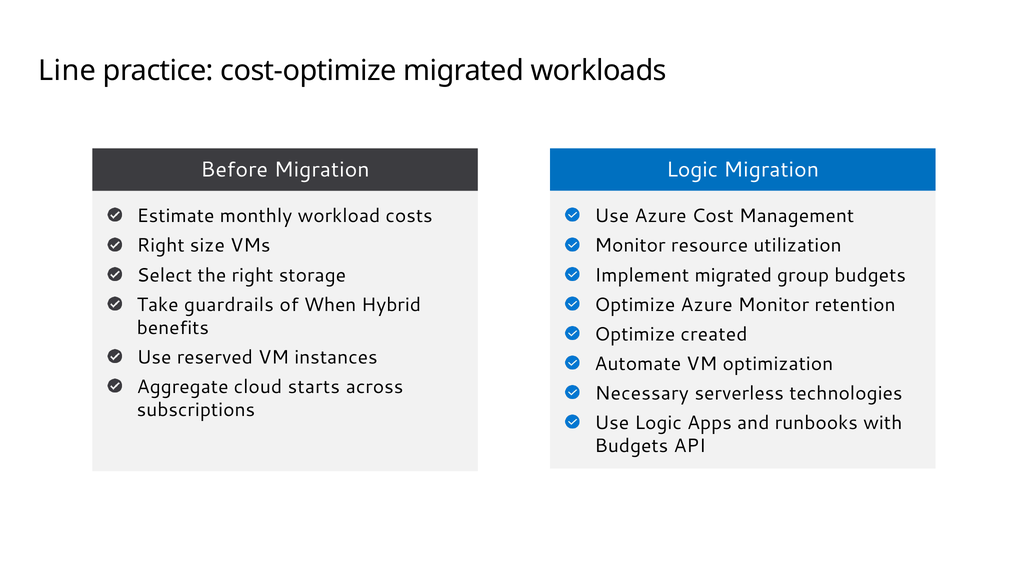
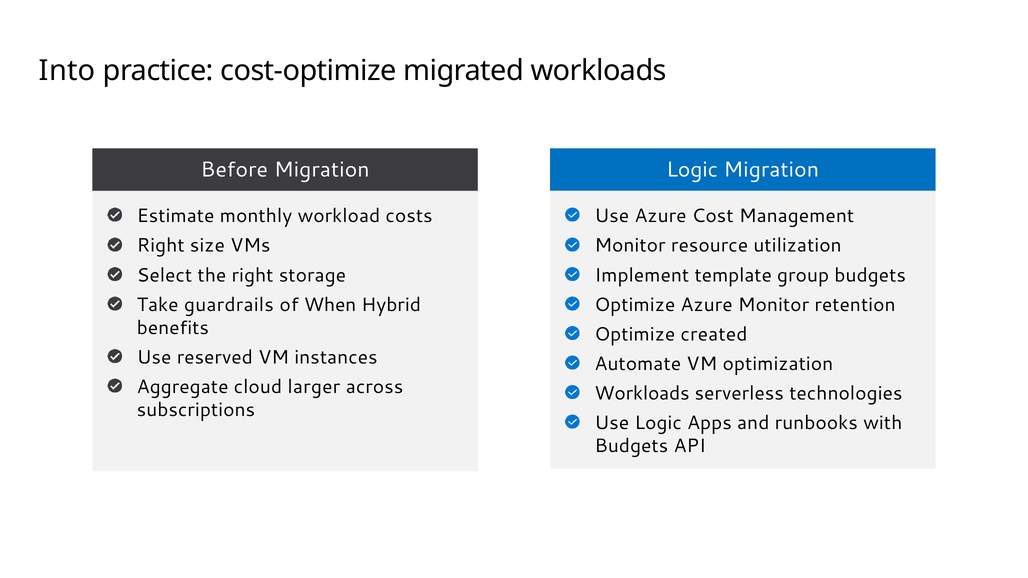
Line: Line -> Into
Implement migrated: migrated -> template
starts: starts -> larger
Necessary at (642, 394): Necessary -> Workloads
